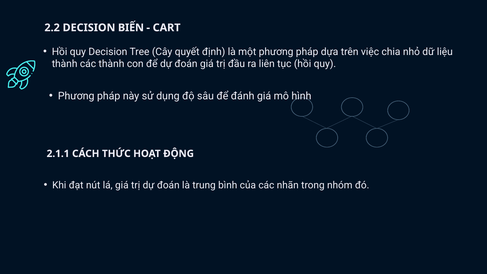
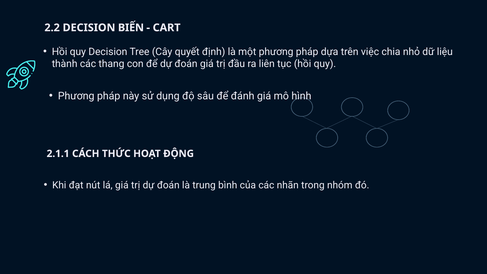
các thành: thành -> thang
